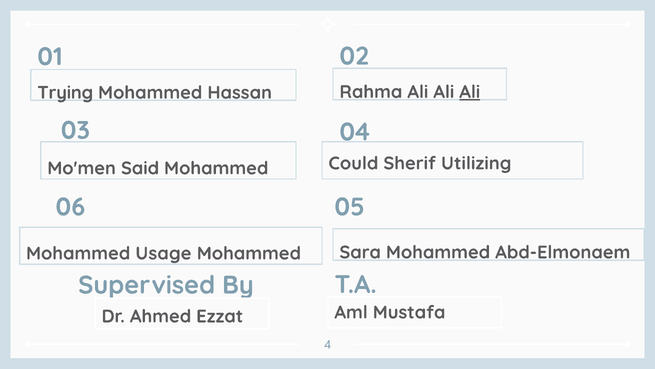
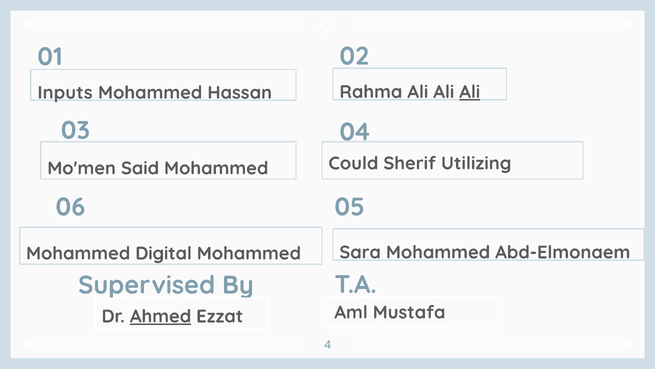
Trying: Trying -> Inputs
Usage: Usage -> Digital
Ahmed underline: none -> present
